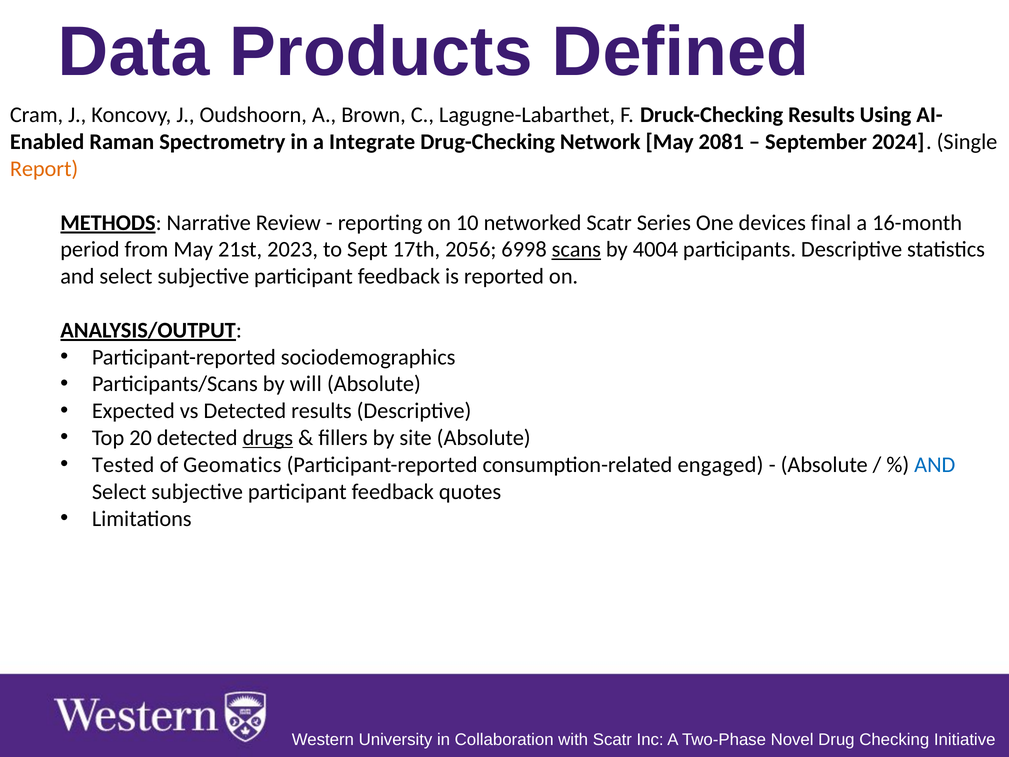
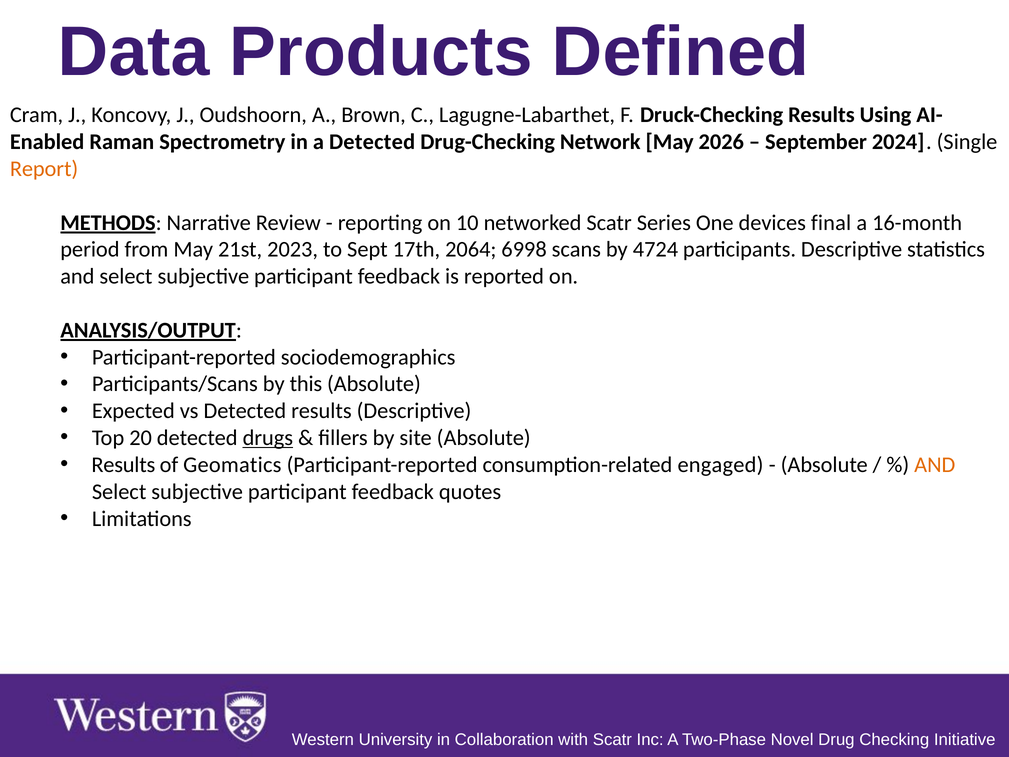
a Integrate: Integrate -> Detected
2081: 2081 -> 2026
2056: 2056 -> 2064
scans underline: present -> none
4004: 4004 -> 4724
will: will -> this
Tested at (123, 465): Tested -> Results
AND at (935, 465) colour: blue -> orange
